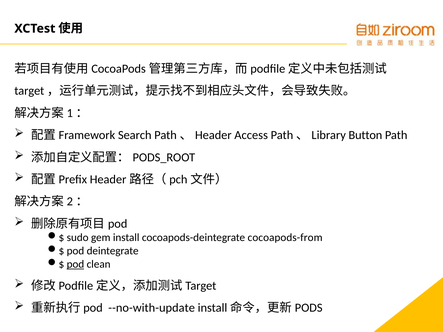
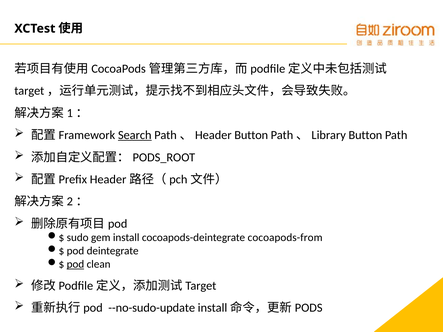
Search underline: none -> present
Path、Header Access: Access -> Button
--no-with-update: --no-with-update -> --no-sudo-update
